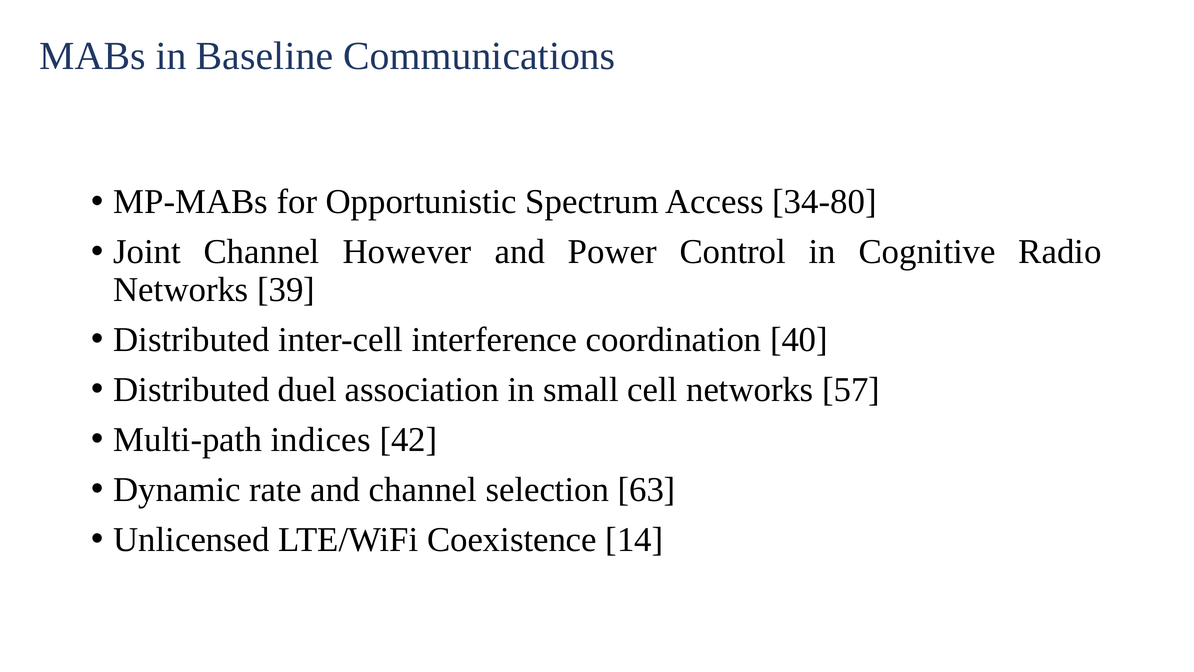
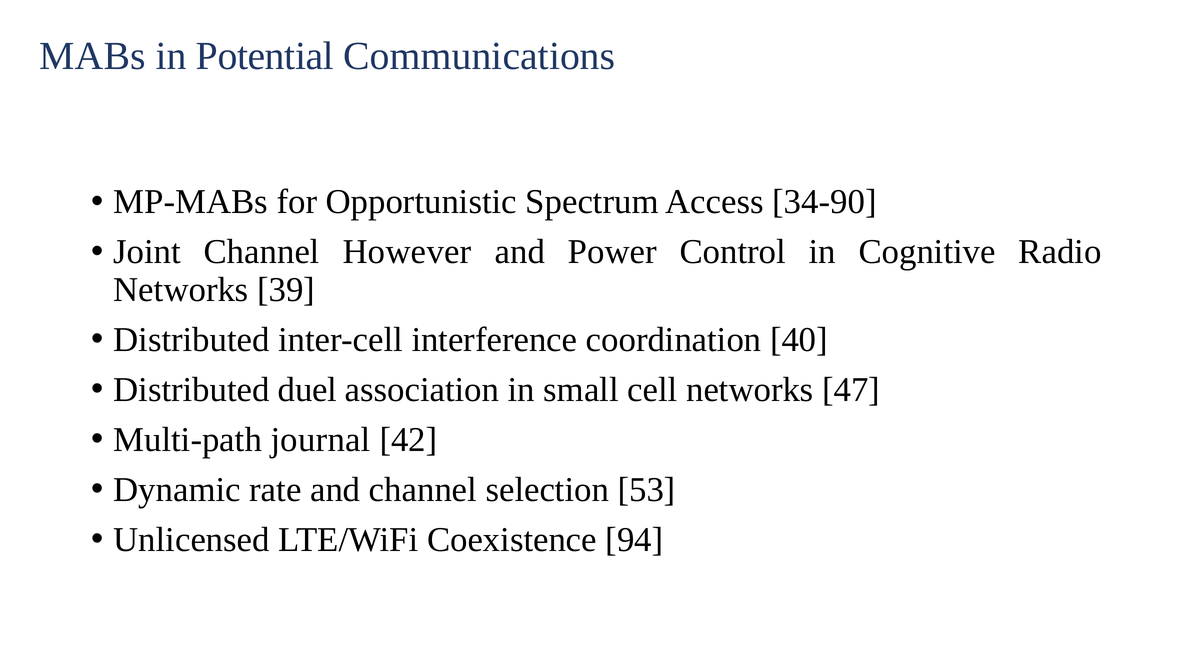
Baseline: Baseline -> Potential
34-80: 34-80 -> 34-90
57: 57 -> 47
indices: indices -> journal
63: 63 -> 53
14: 14 -> 94
